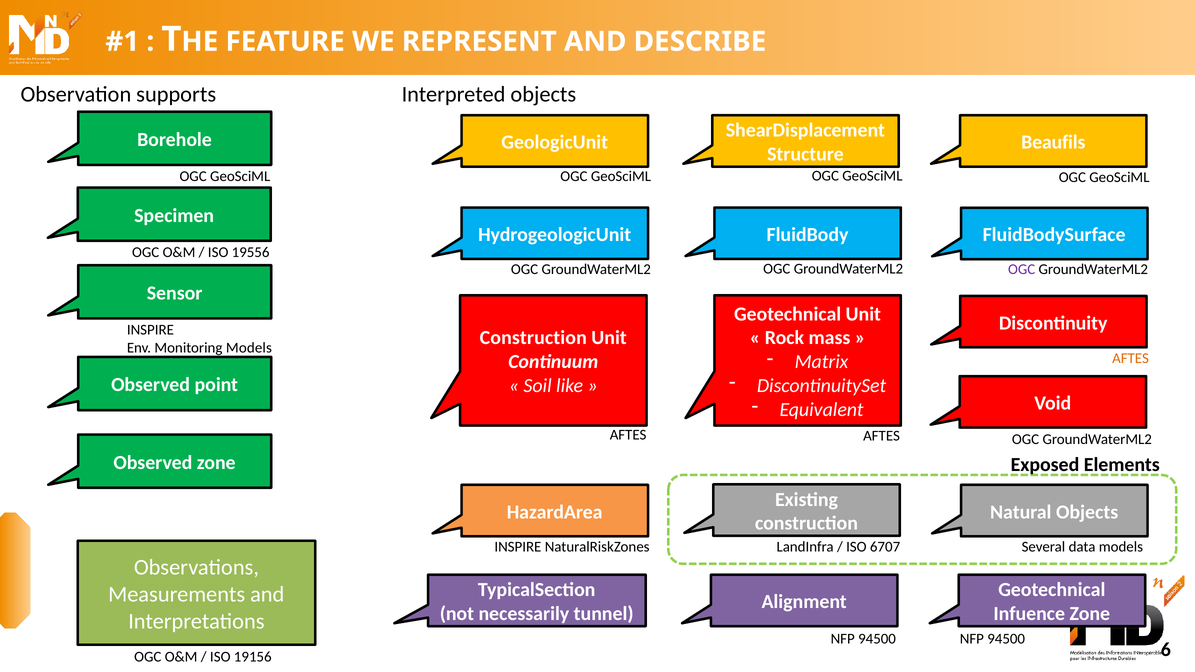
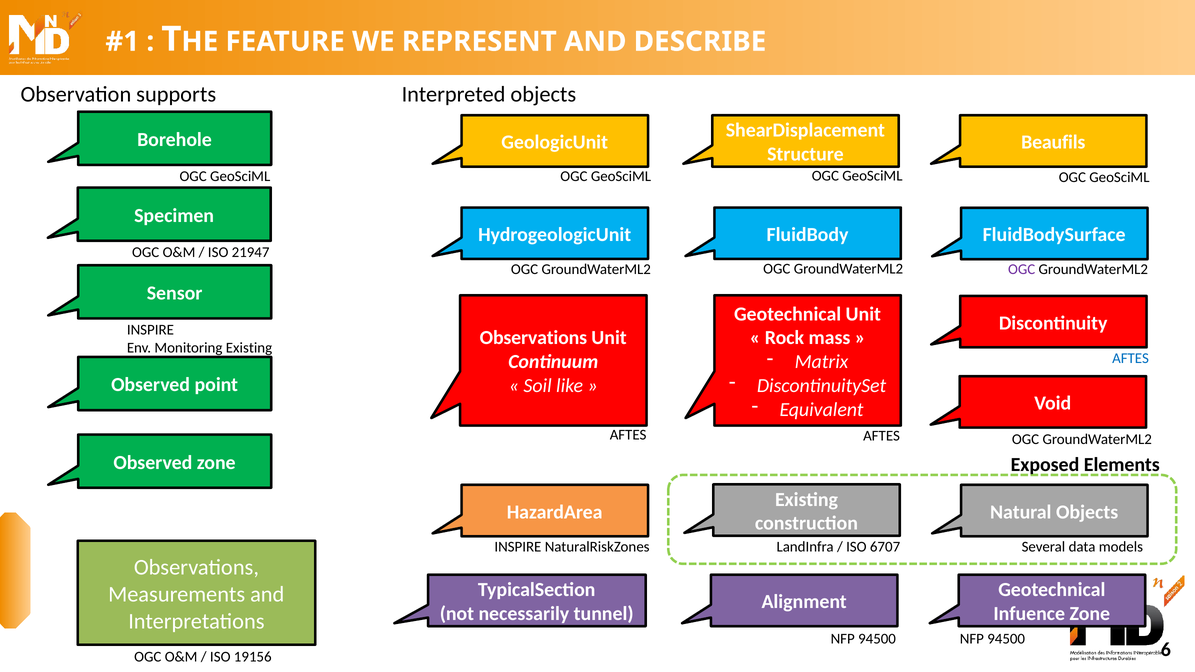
19556: 19556 -> 21947
Construction at (533, 338): Construction -> Observations
Monitoring Models: Models -> Existing
AFTES at (1131, 358) colour: orange -> blue
